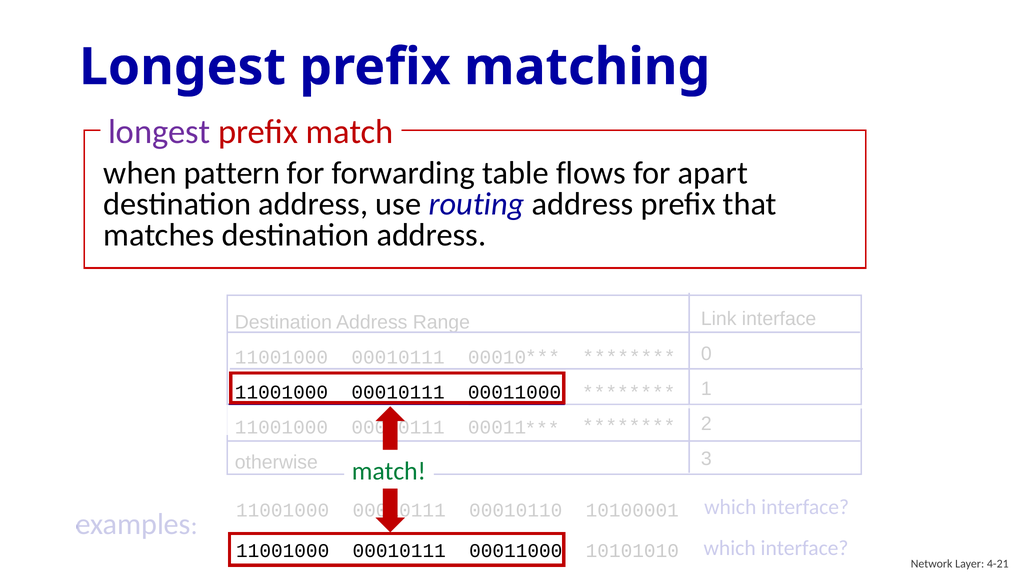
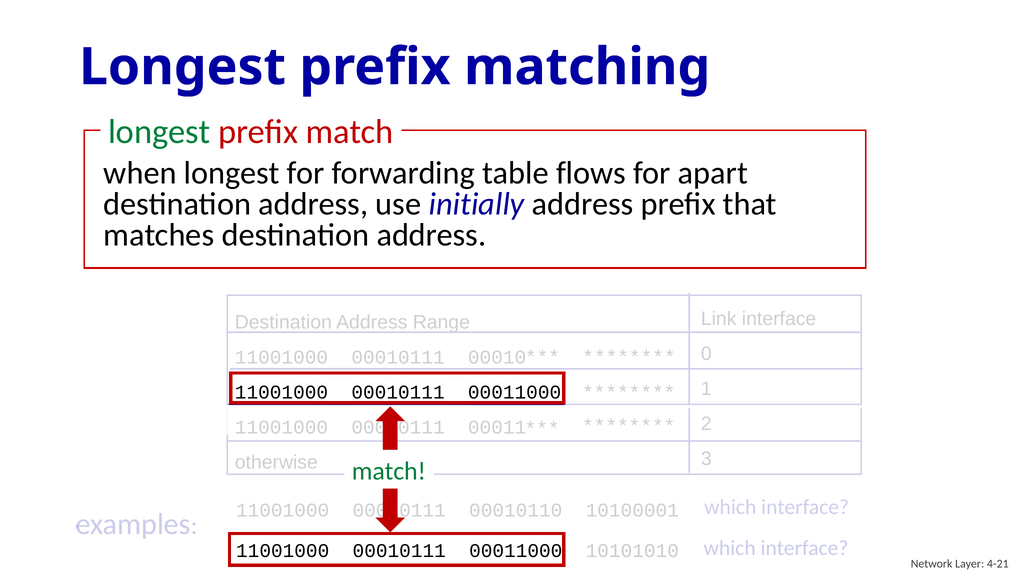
longest at (159, 132) colour: purple -> green
when pattern: pattern -> longest
routing: routing -> initially
